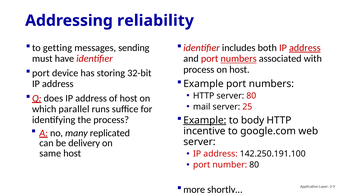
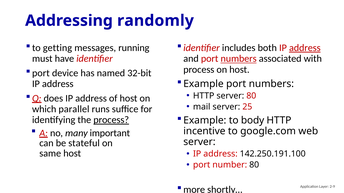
reliability: reliability -> randomly
sending: sending -> running
storing: storing -> named
Example at (205, 121) underline: present -> none
process at (111, 120) underline: none -> present
replicated: replicated -> important
delivery: delivery -> stateful
